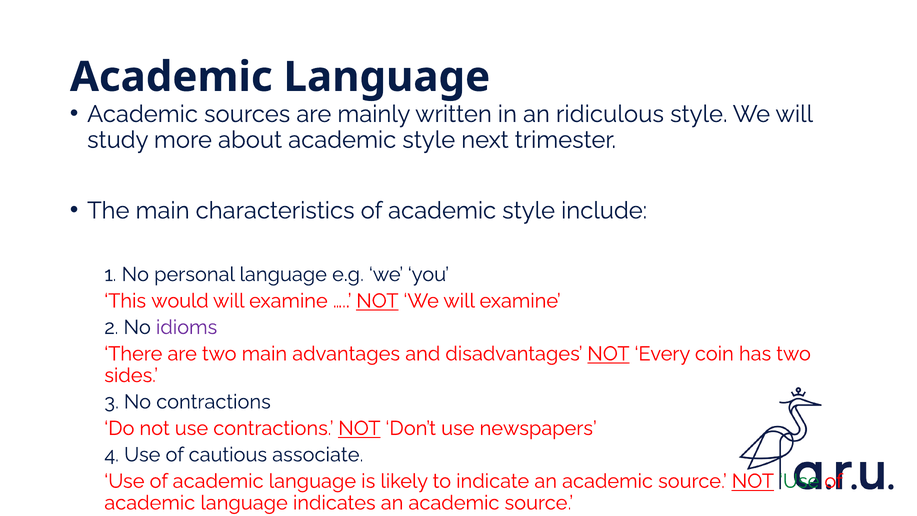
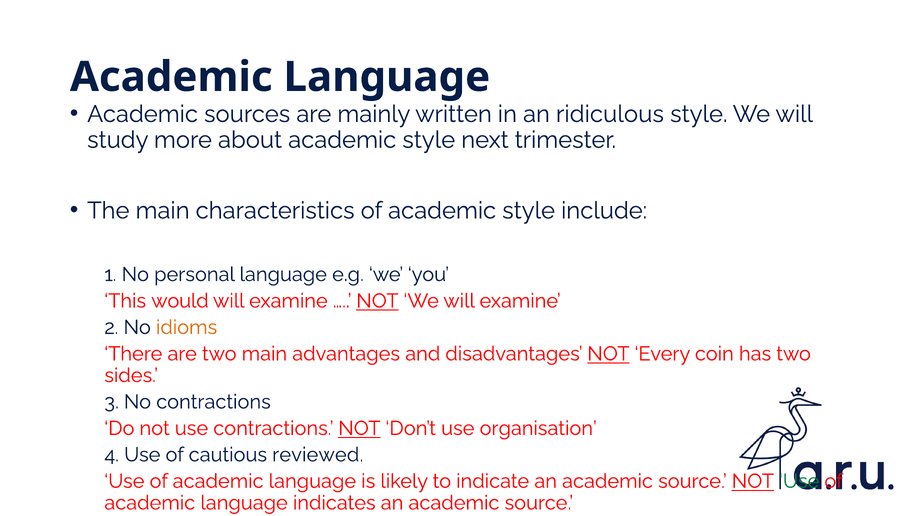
idioms colour: purple -> orange
newspapers: newspapers -> organisation
associate: associate -> reviewed
